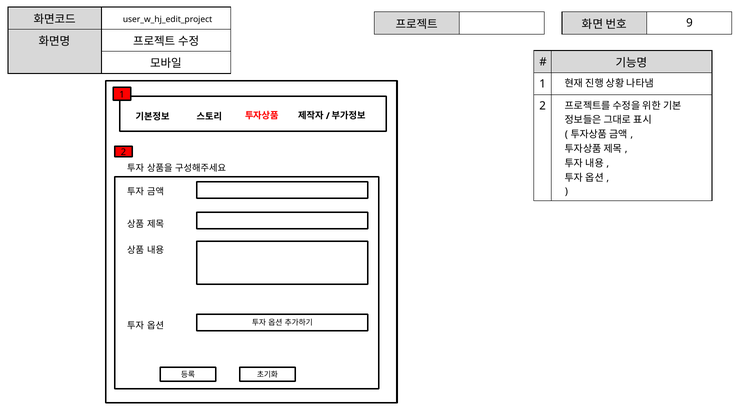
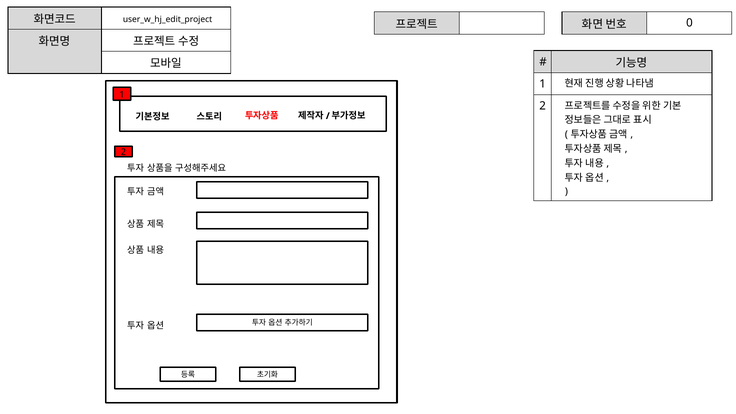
9: 9 -> 0
